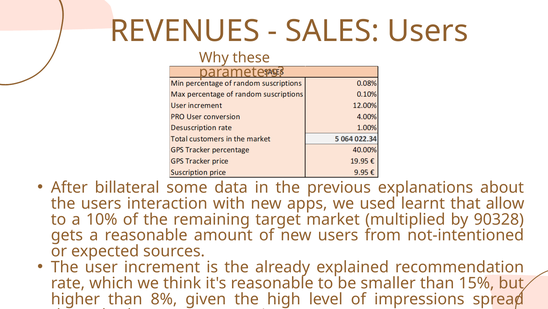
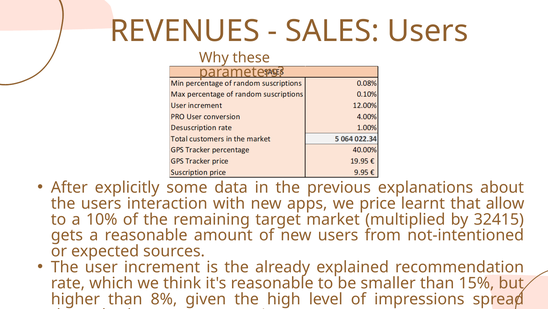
billateral: billateral -> explicitly
used: used -> price
90328: 90328 -> 32415
